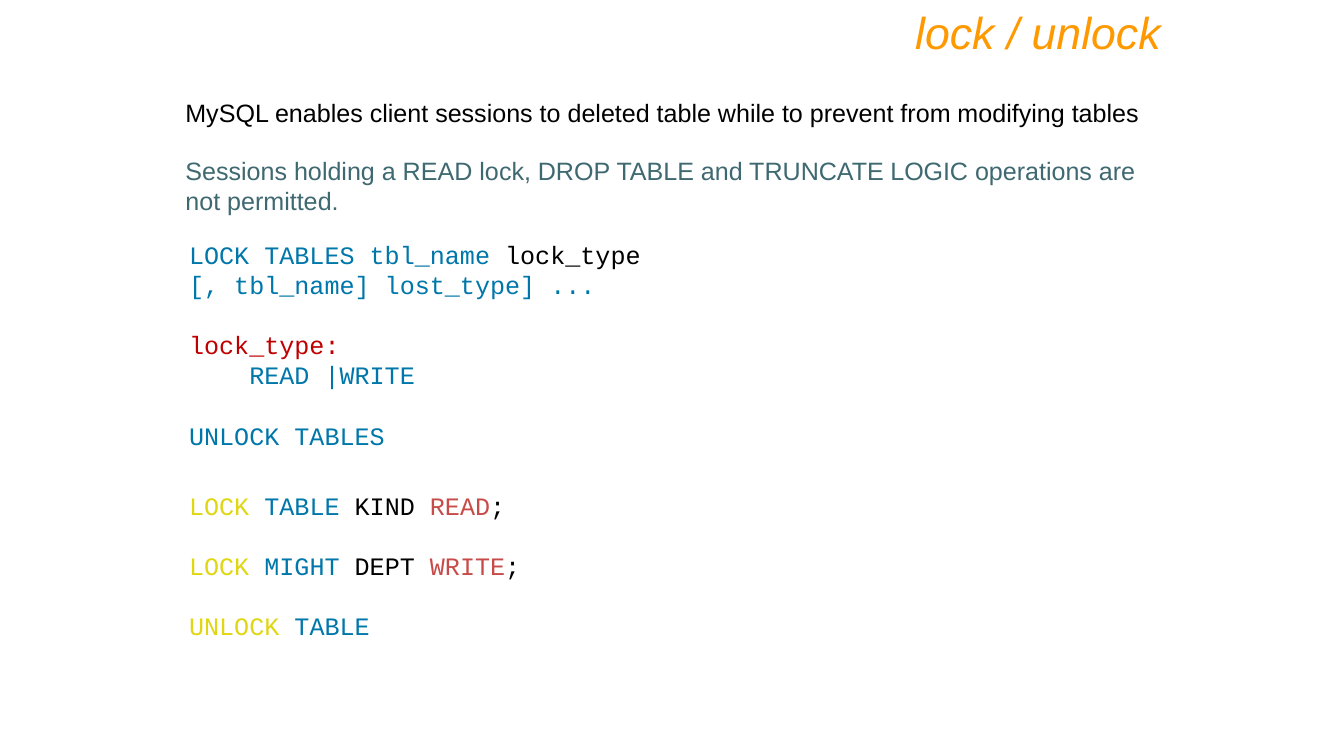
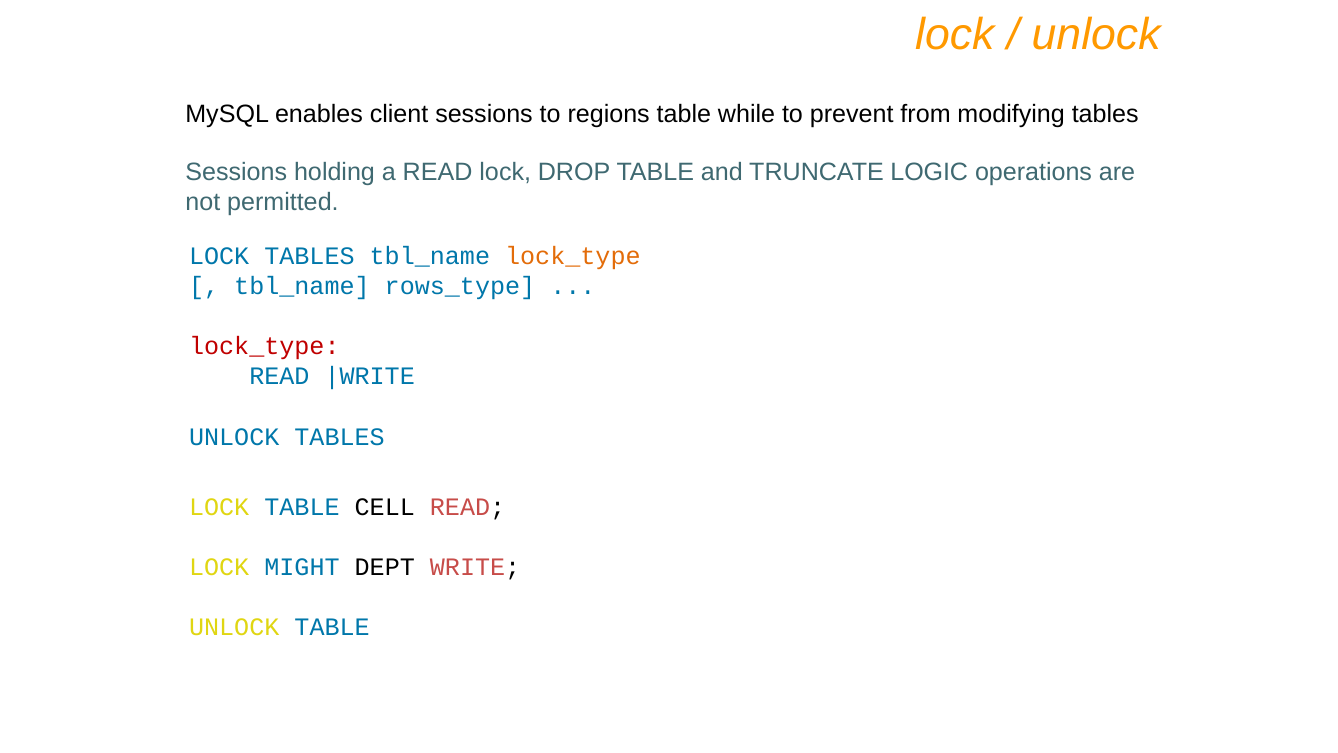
deleted: deleted -> regions
lock_type at (573, 256) colour: black -> orange
lost_type: lost_type -> rows_type
KIND: KIND -> CELL
